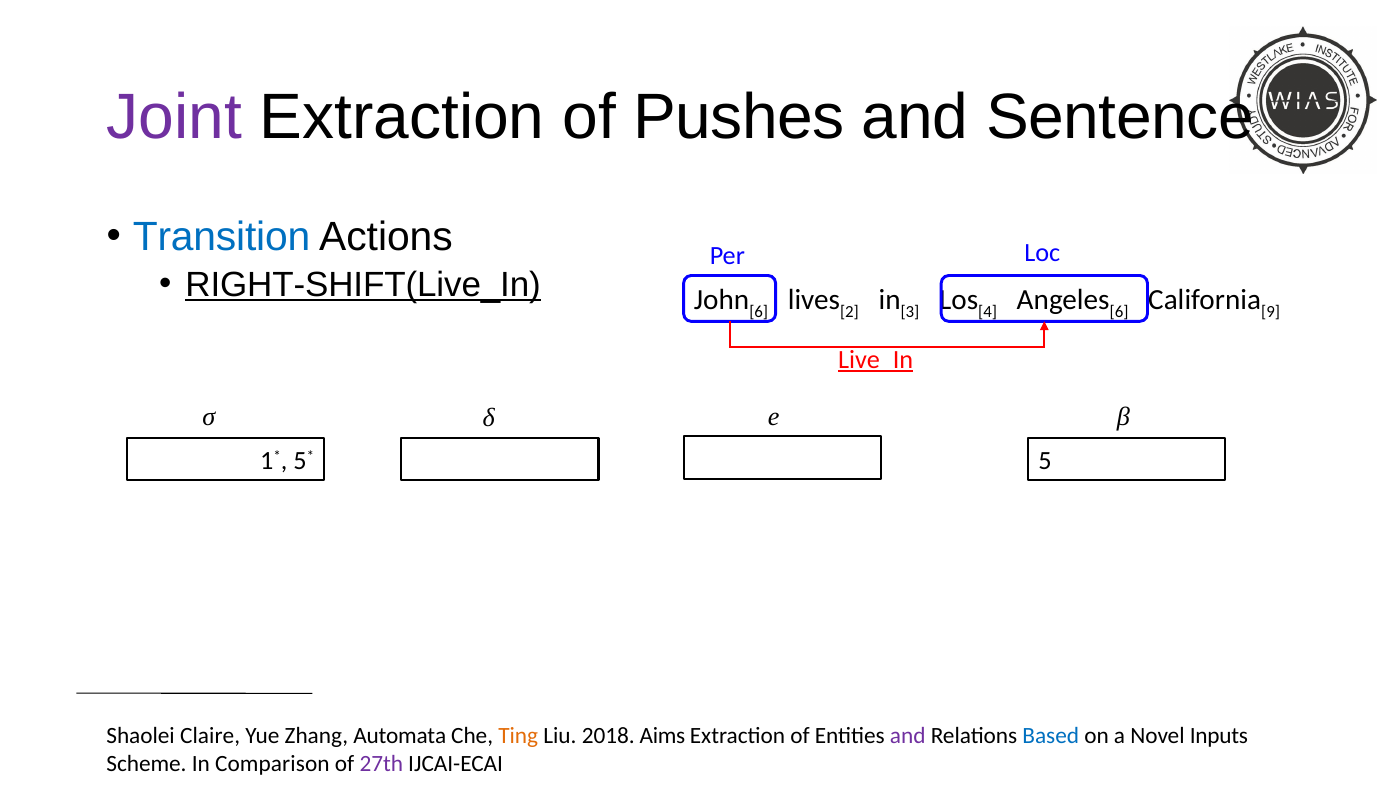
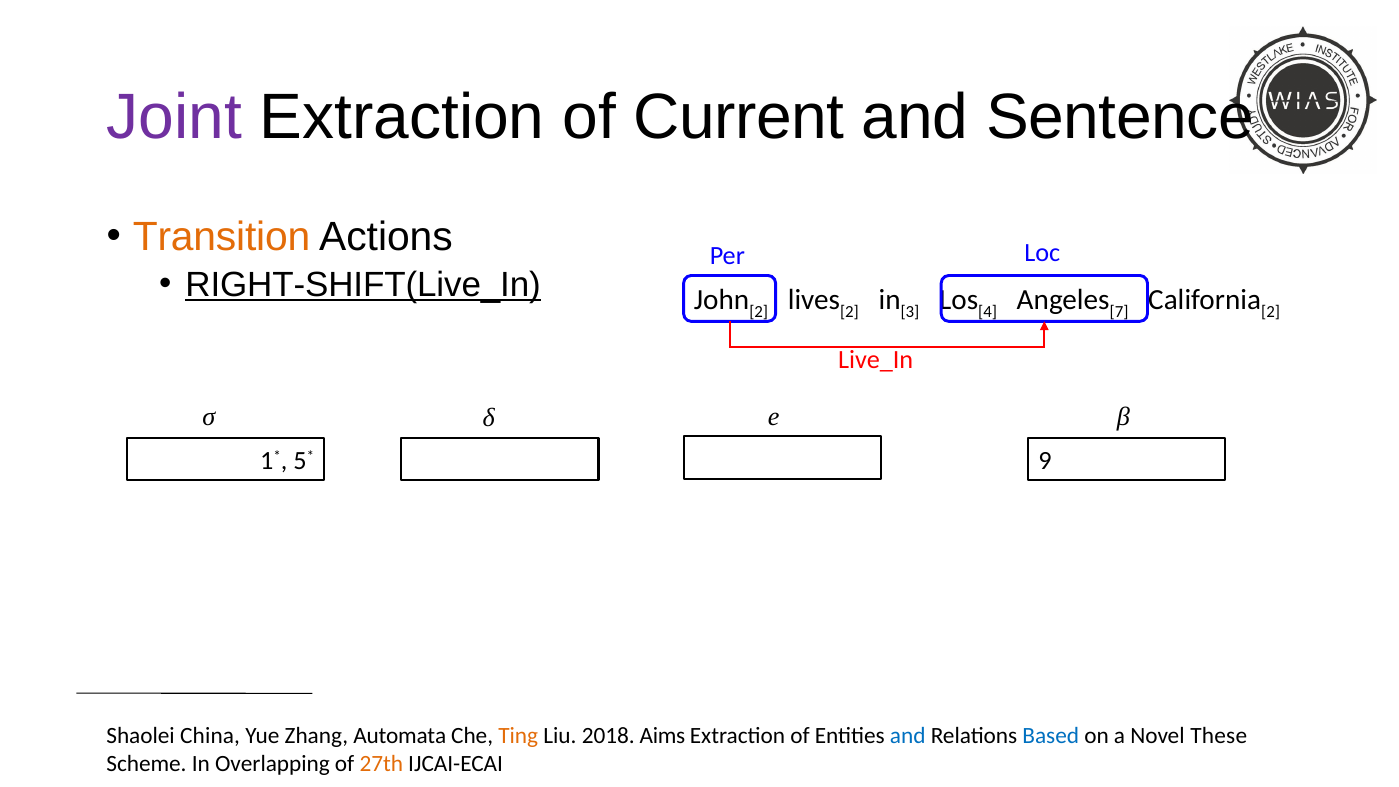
Pushes: Pushes -> Current
Transition colour: blue -> orange
6 at (759, 312): 6 -> 2
6 at (1119, 312): 6 -> 7
9 at (1271, 312): 9 -> 2
Live_In underline: present -> none
5: 5 -> 9
Claire: Claire -> China
and at (908, 735) colour: purple -> blue
Inputs: Inputs -> These
Comparison: Comparison -> Overlapping
27th colour: purple -> orange
